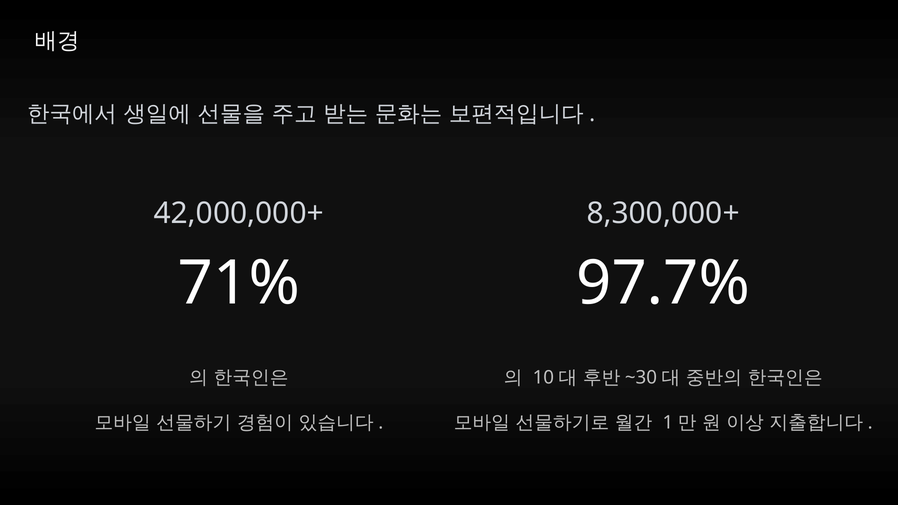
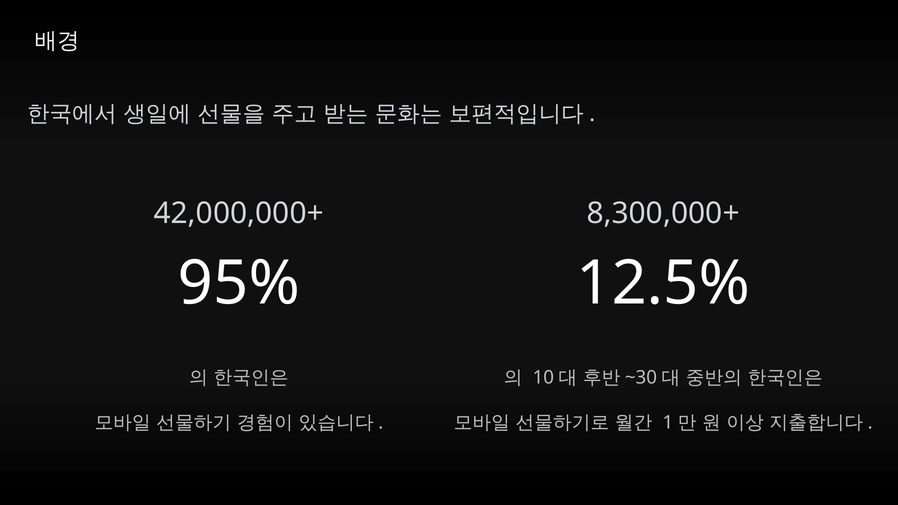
71%: 71% -> 95%
97.7%: 97.7% -> 12.5%
